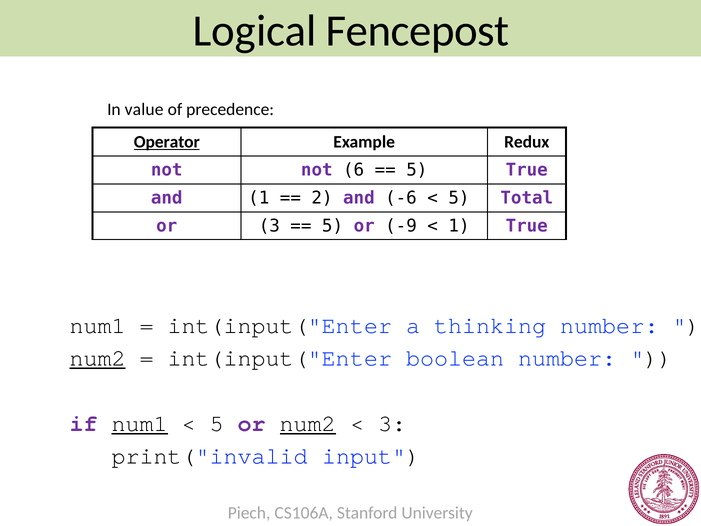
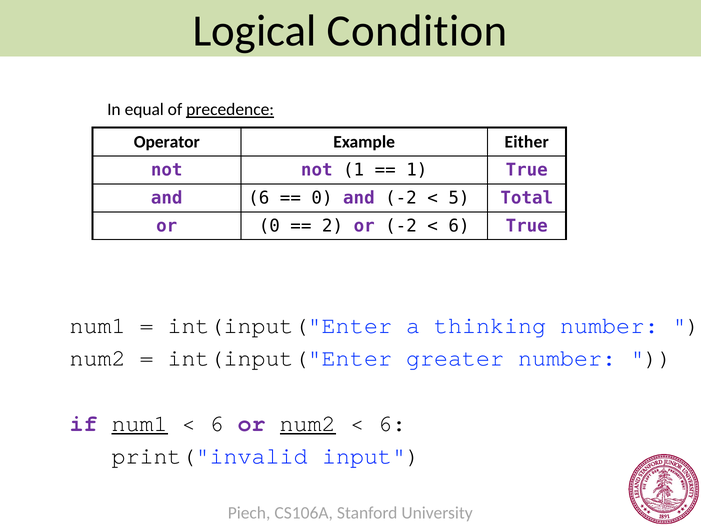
Fencepost: Fencepost -> Condition
value: value -> equal
precedence underline: none -> present
Operator underline: present -> none
Redux: Redux -> Either
not 6: 6 -> 1
5 at (417, 170): 5 -> 1
and 1: 1 -> 6
2 at (322, 198): 2 -> 0
and -6: -6 -> -2
or 3: 3 -> 0
5 at (333, 226): 5 -> 2
or -9: -9 -> -2
1 at (459, 226): 1 -> 6
num2 at (98, 358) underline: present -> none
boolean: boolean -> greater
5 at (217, 423): 5 -> 6
3 at (392, 423): 3 -> 6
